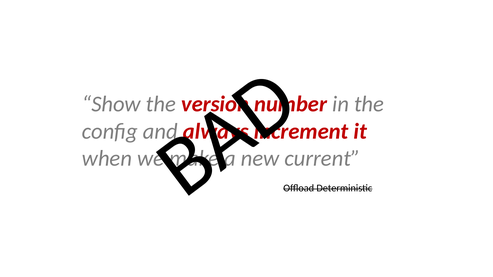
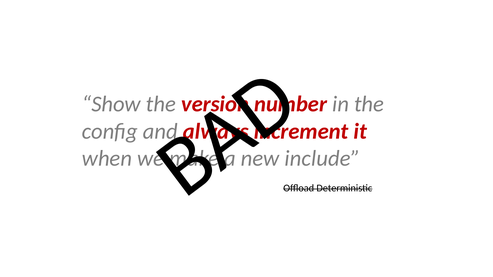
current: current -> include
